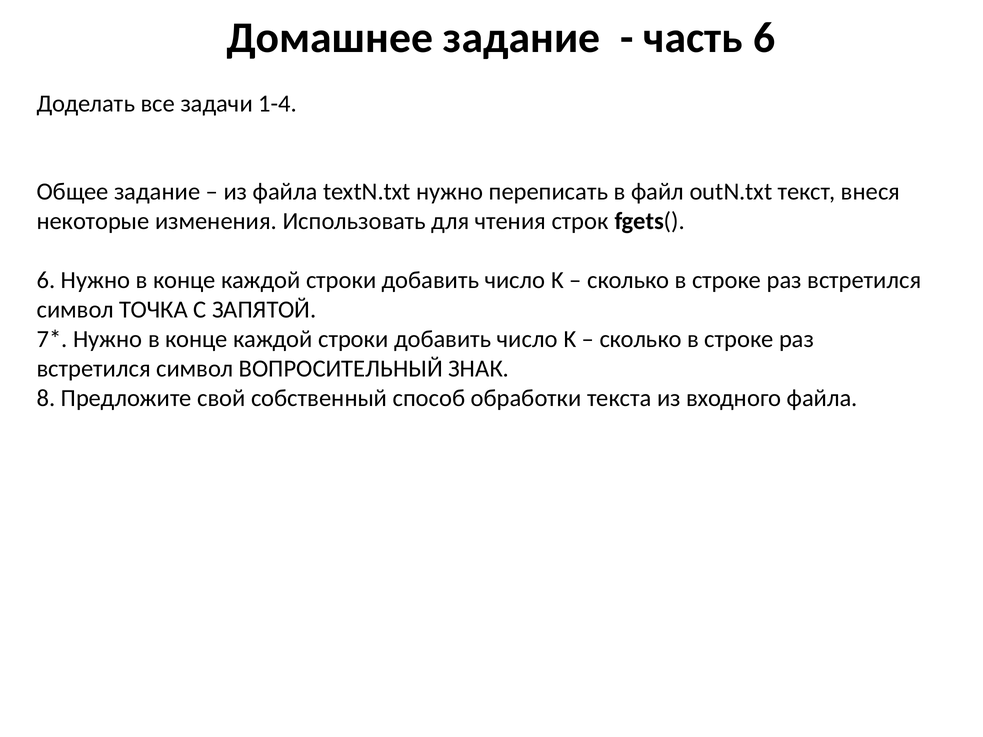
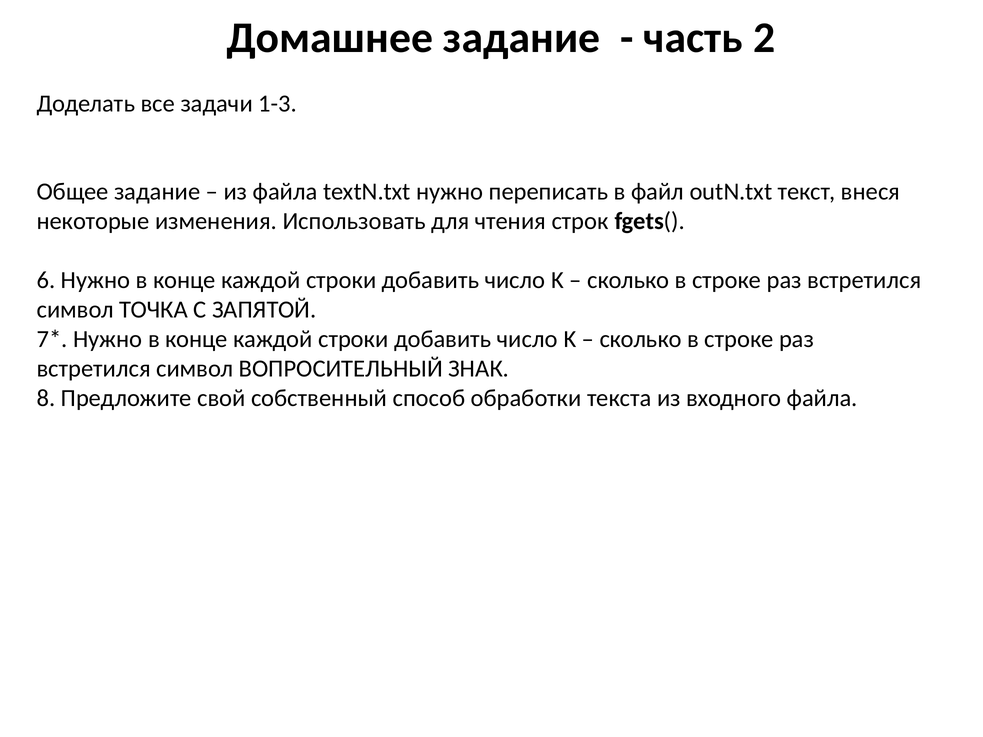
часть 6: 6 -> 2
1-4: 1-4 -> 1-3
